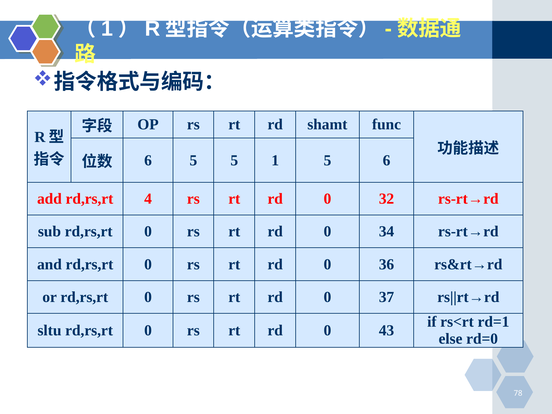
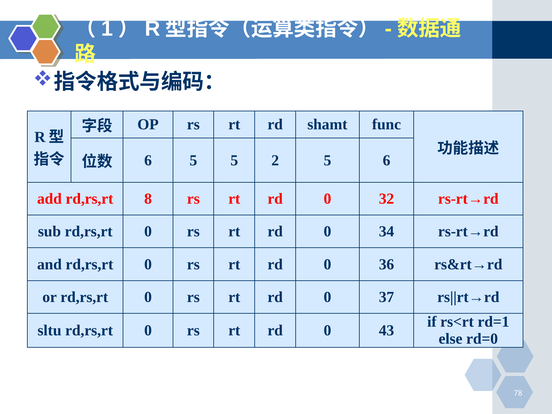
5 1: 1 -> 2
4: 4 -> 8
